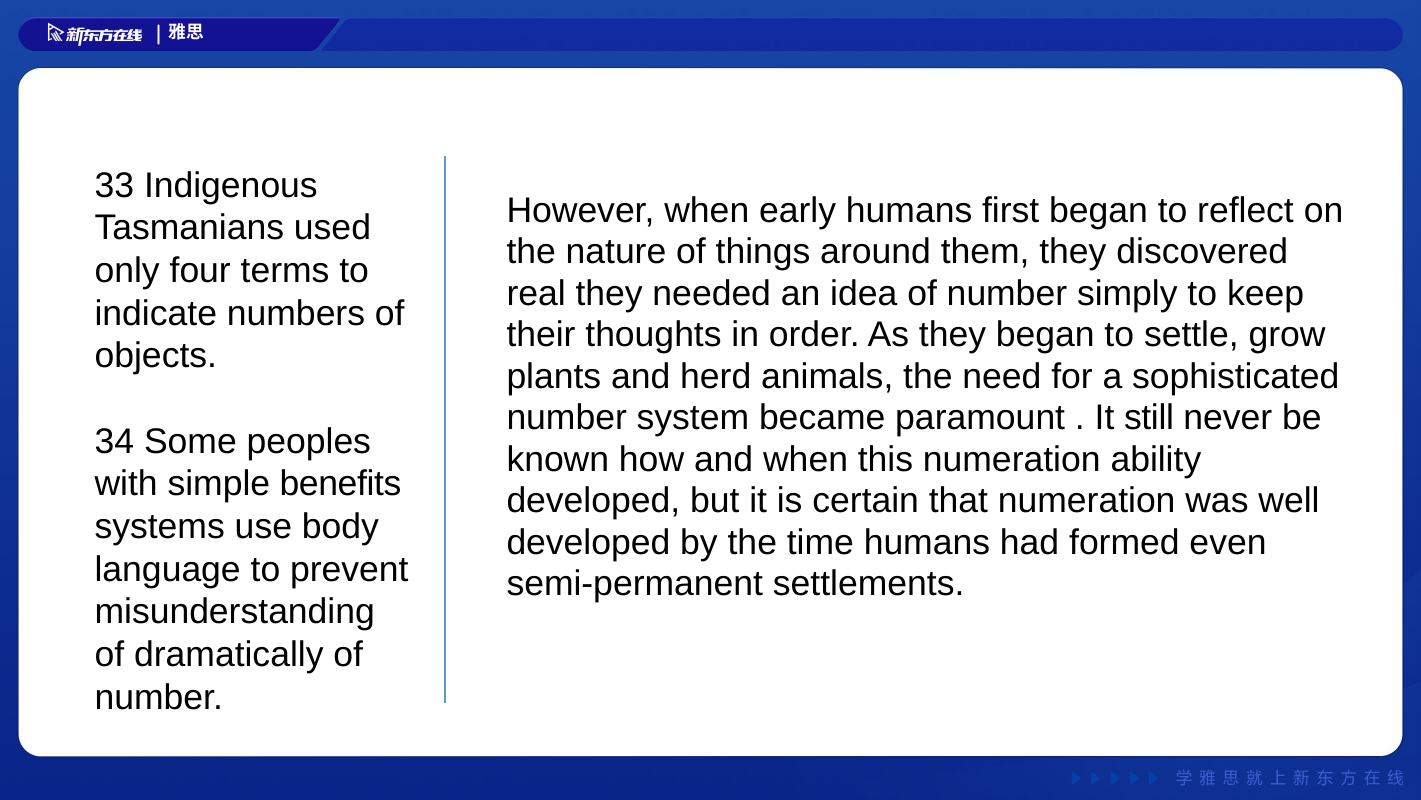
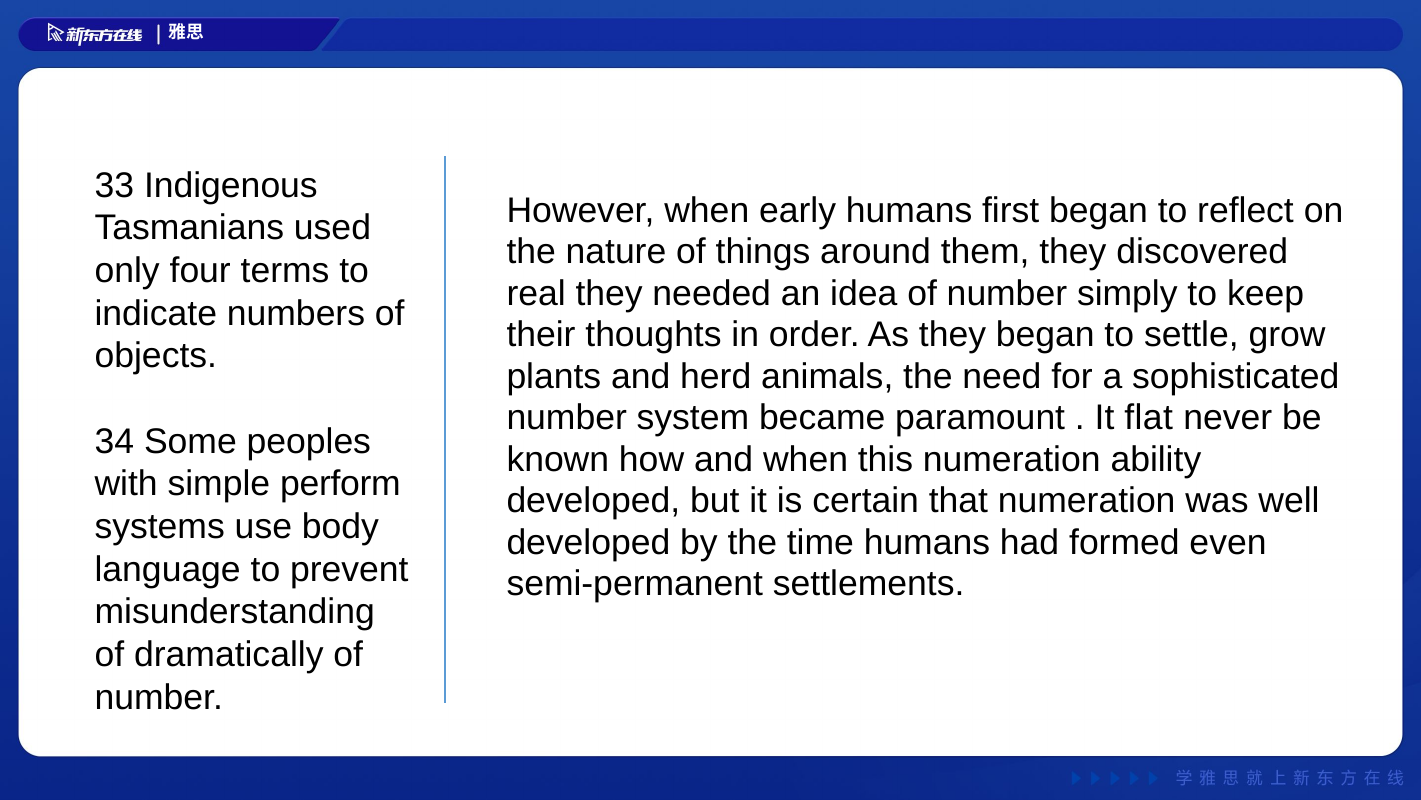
still: still -> flat
benefits: benefits -> perform
